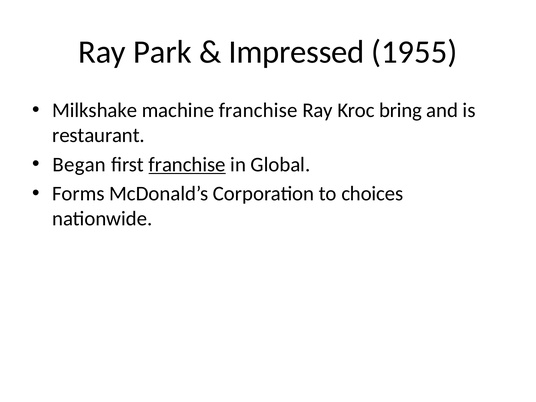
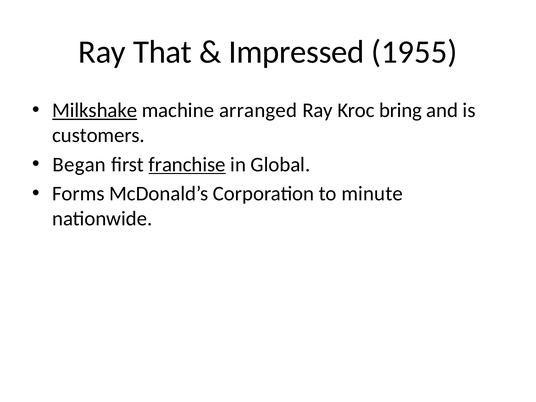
Park: Park -> That
Milkshake underline: none -> present
machine franchise: franchise -> arranged
restaurant: restaurant -> customers
choices: choices -> minute
